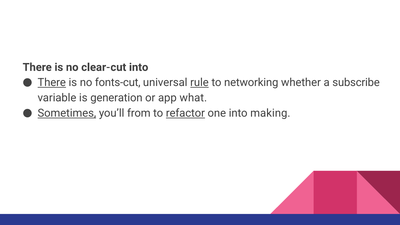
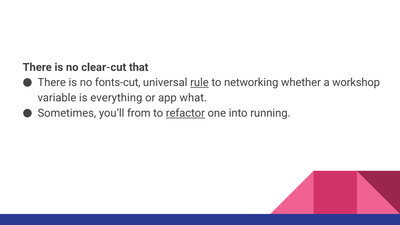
clear-cut into: into -> that
There at (52, 83) underline: present -> none
subscribe: subscribe -> workshop
generation: generation -> everything
Sometimes underline: present -> none
making: making -> running
